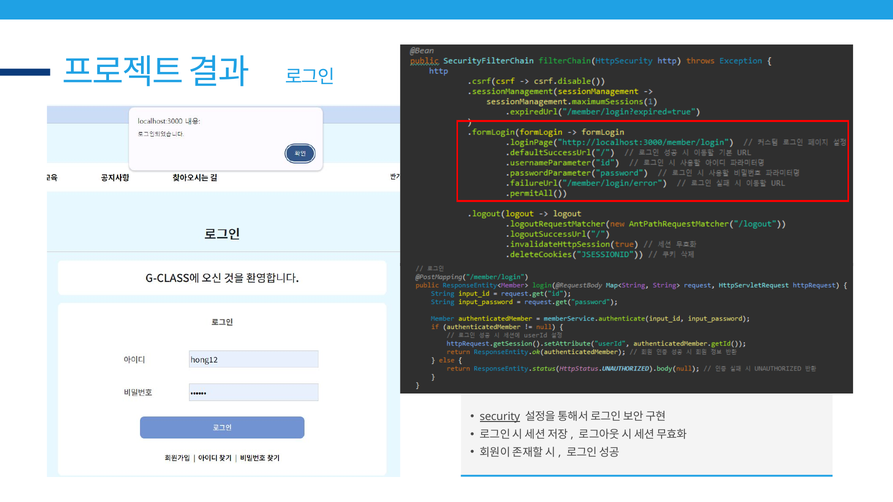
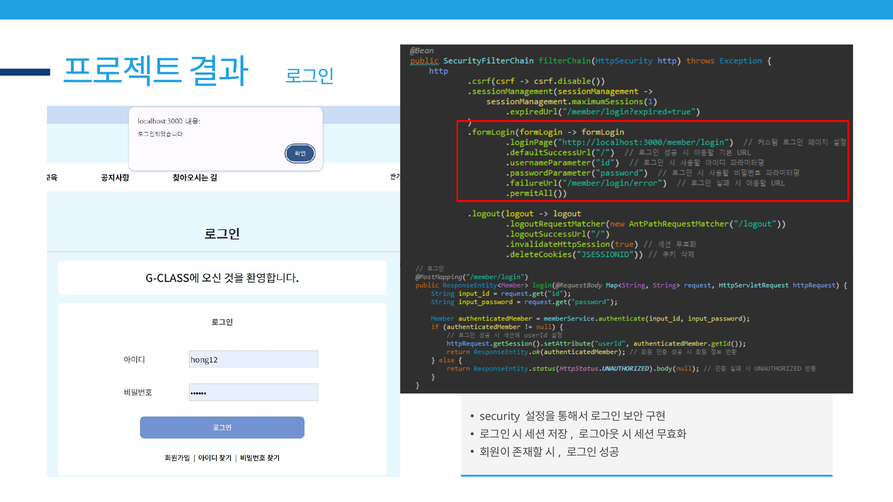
security underline: present -> none
